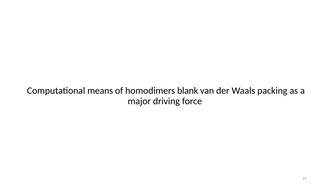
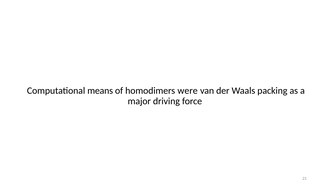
blank: blank -> were
